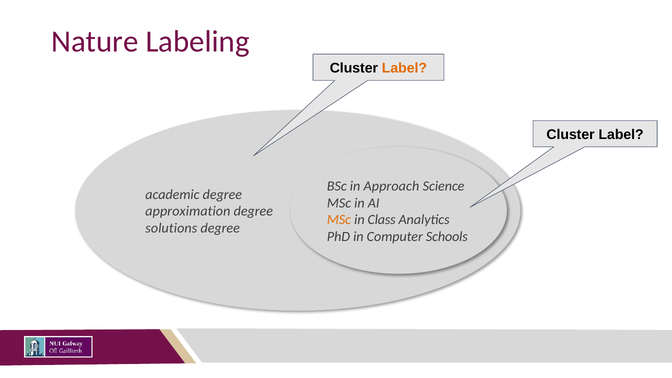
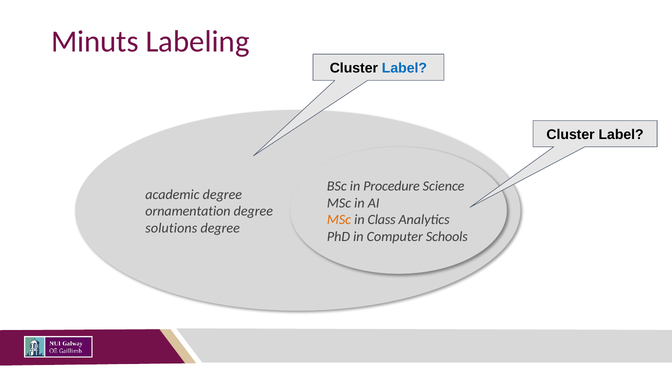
Nature: Nature -> Minuts
Label at (404, 68) colour: orange -> blue
Approach: Approach -> Procedure
approximation: approximation -> ornamentation
